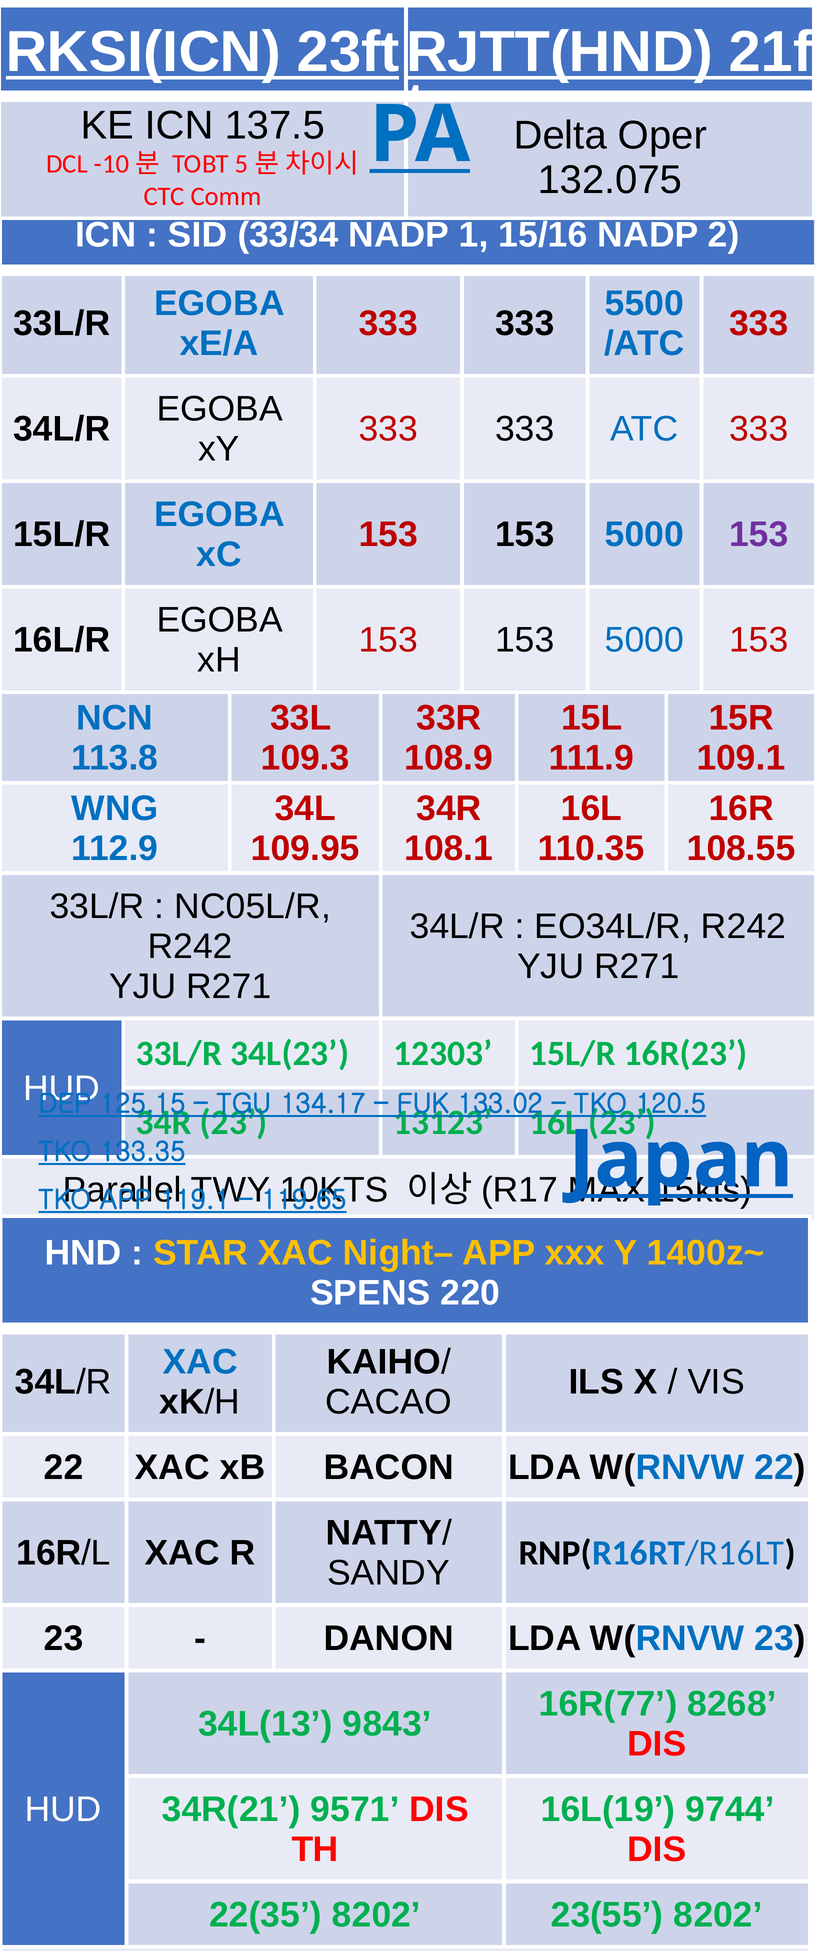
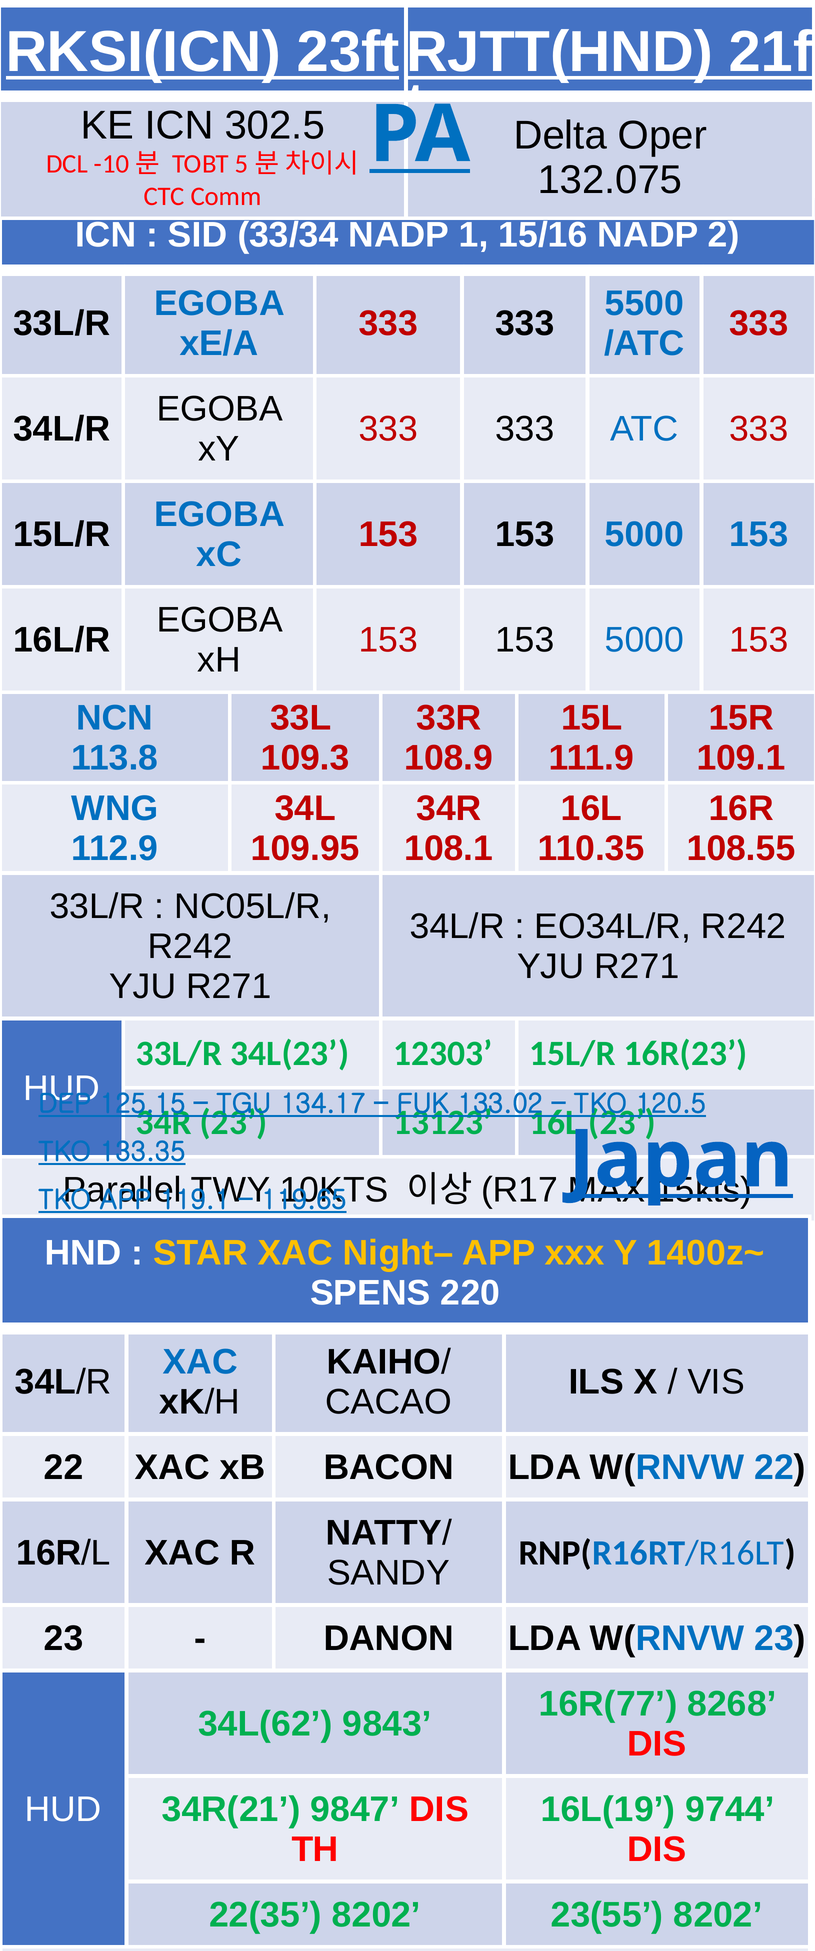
137.5: 137.5 -> 302.5
153 at (759, 534) colour: purple -> blue
34L(13: 34L(13 -> 34L(62
9571: 9571 -> 9847
